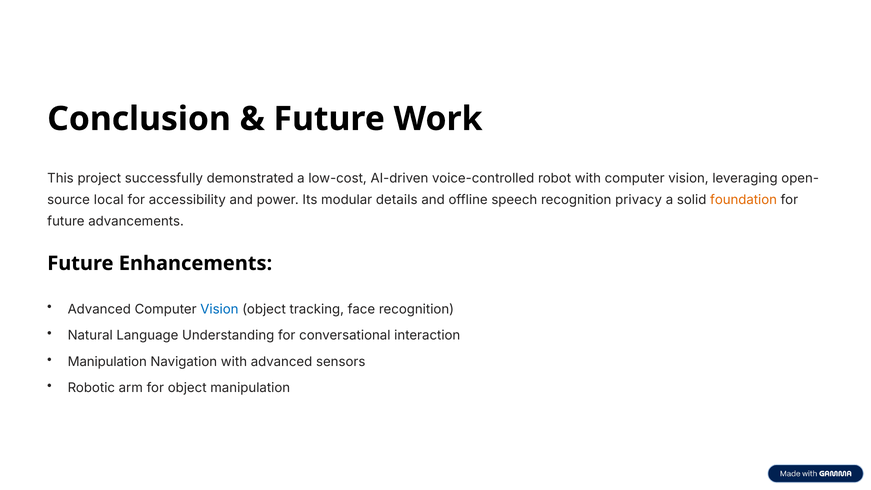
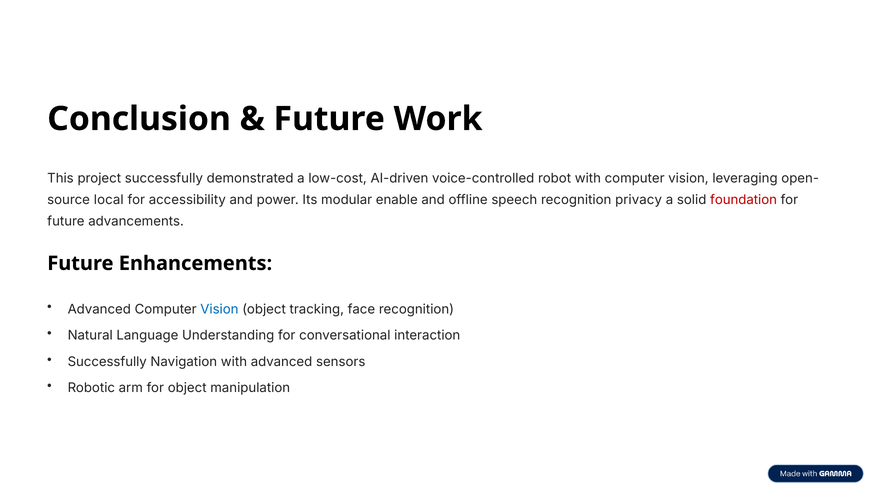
details: details -> enable
foundation colour: orange -> red
Manipulation at (107, 362): Manipulation -> Successfully
